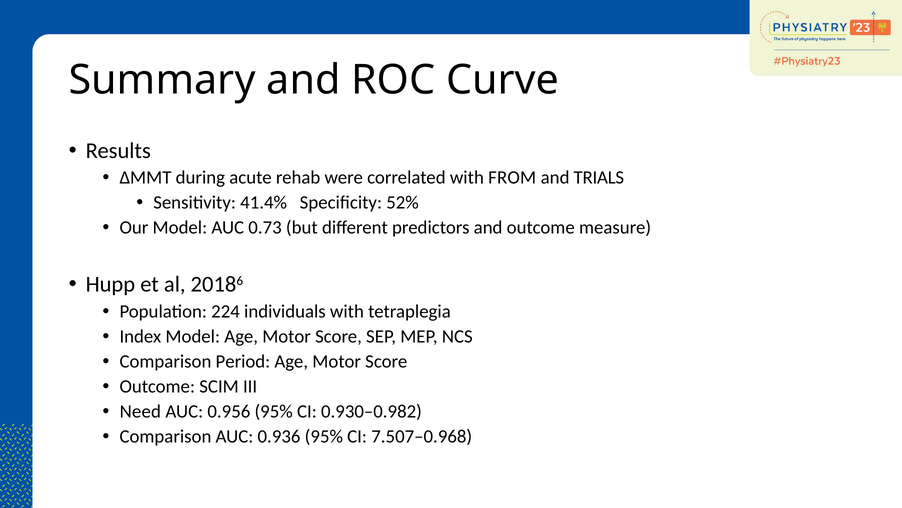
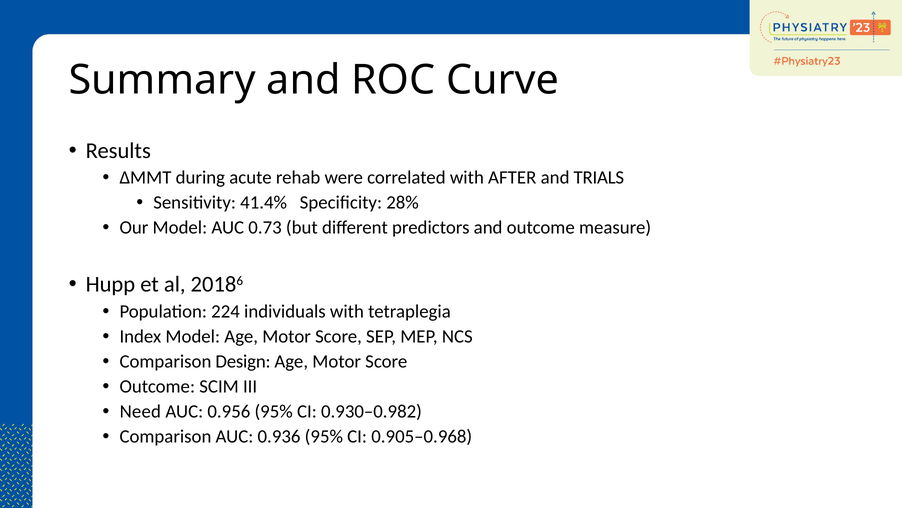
FROM: FROM -> AFTER
52%: 52% -> 28%
Period: Period -> Design
7.507–0.968: 7.507–0.968 -> 0.905–0.968
